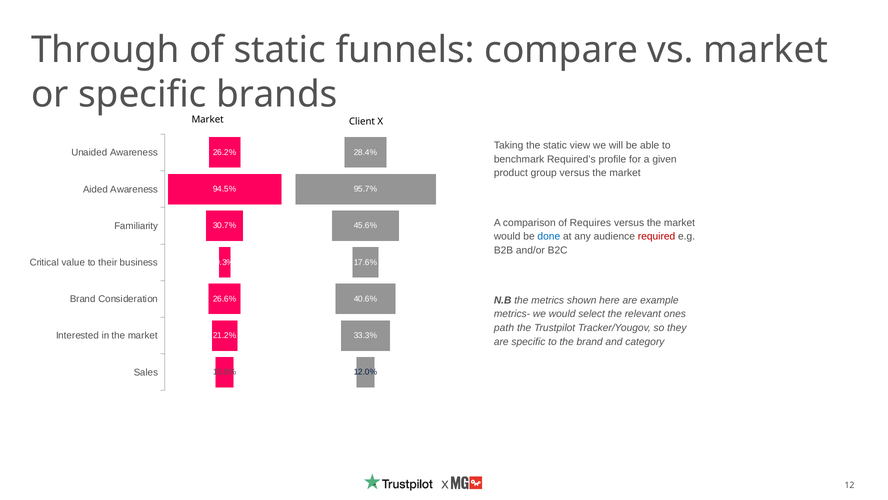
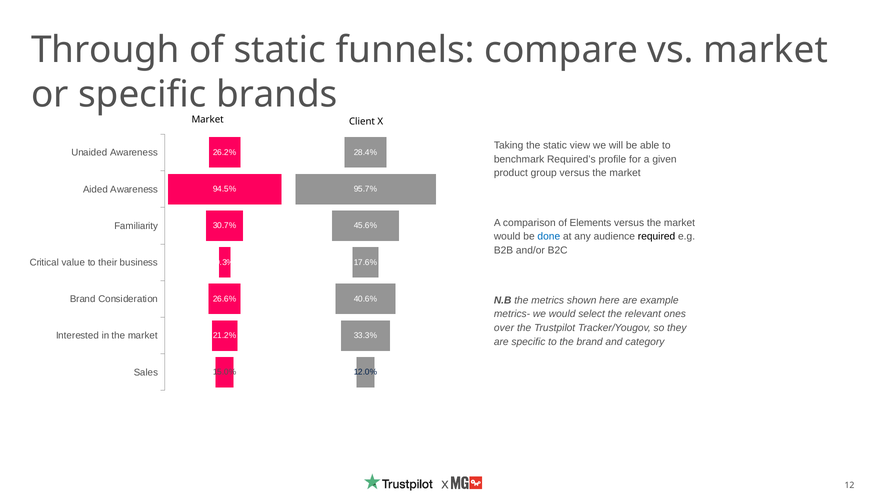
Requires: Requires -> Elements
required colour: red -> black
path: path -> over
